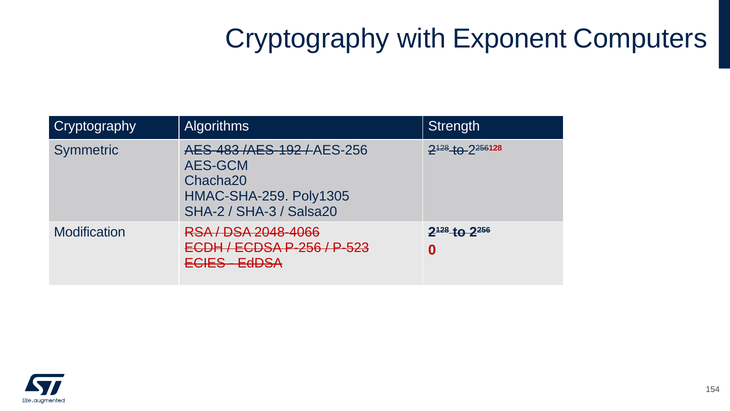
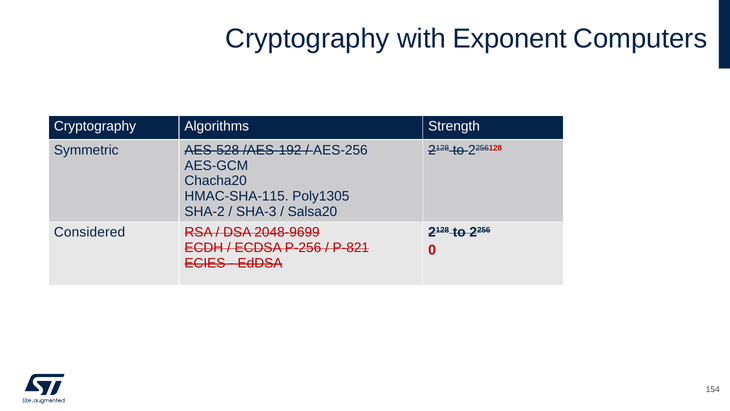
AES-483: AES-483 -> AES-528
HMAC-SHA-259: HMAC-SHA-259 -> HMAC-SHA-115
Modification: Modification -> Considered
2048-4066: 2048-4066 -> 2048-9699
P-523: P-523 -> P-821
